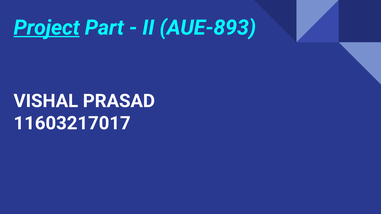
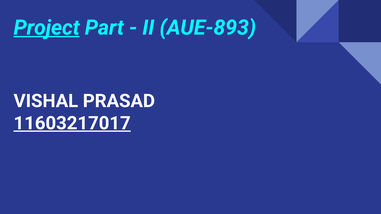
11603217017 underline: none -> present
